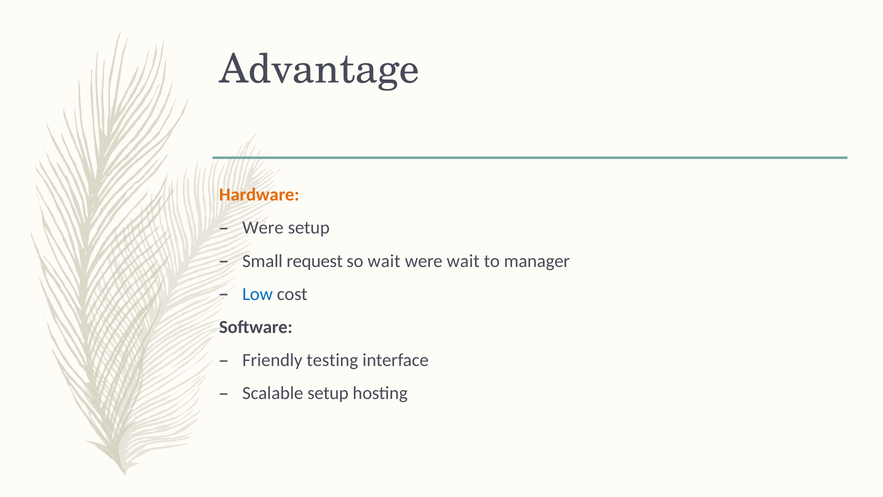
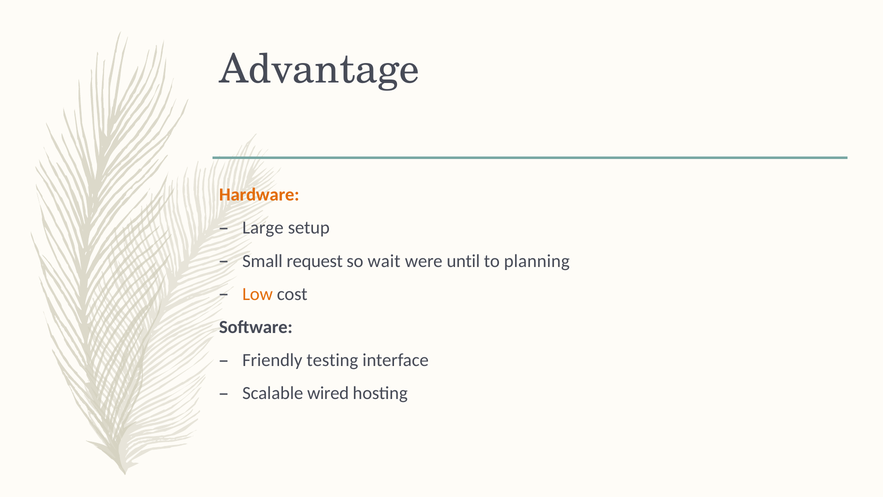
Were at (263, 228): Were -> Large
were wait: wait -> until
manager: manager -> planning
Low colour: blue -> orange
Scalable setup: setup -> wired
